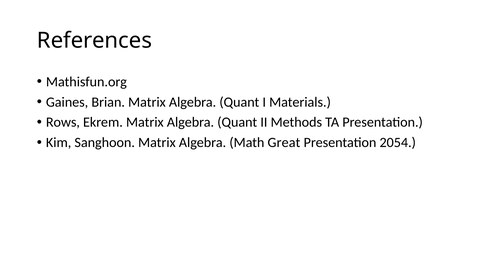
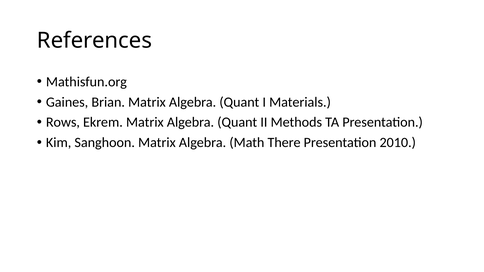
Great: Great -> There
2054: 2054 -> 2010
